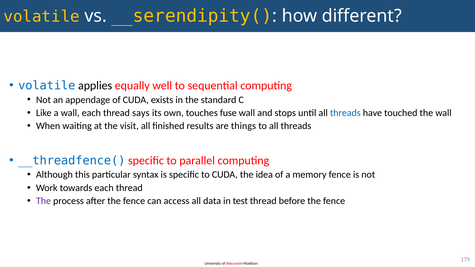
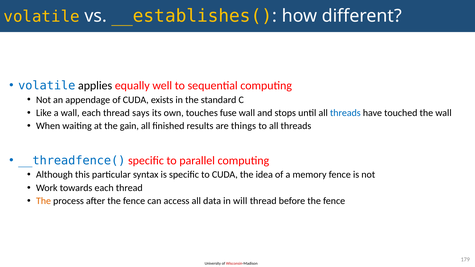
__serendipity(: __serendipity( -> __establishes(
visit: visit -> gain
The at (43, 201) colour: purple -> orange
test: test -> will
